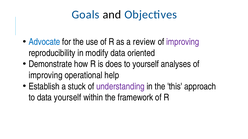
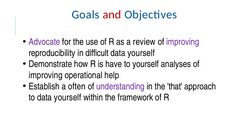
and colour: black -> red
Advocate colour: blue -> purple
modify: modify -> difficult
oriented at (141, 53): oriented -> yourself
does: does -> have
stuck: stuck -> often
this: this -> that
